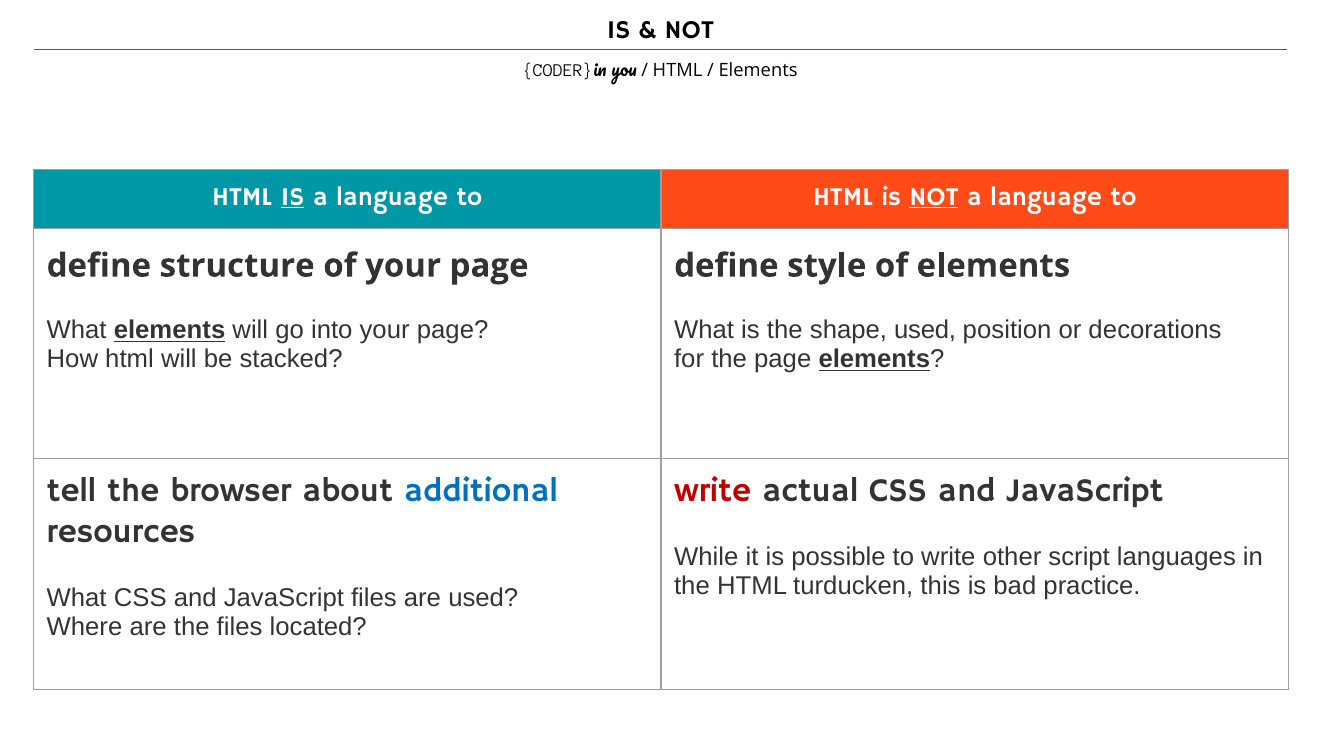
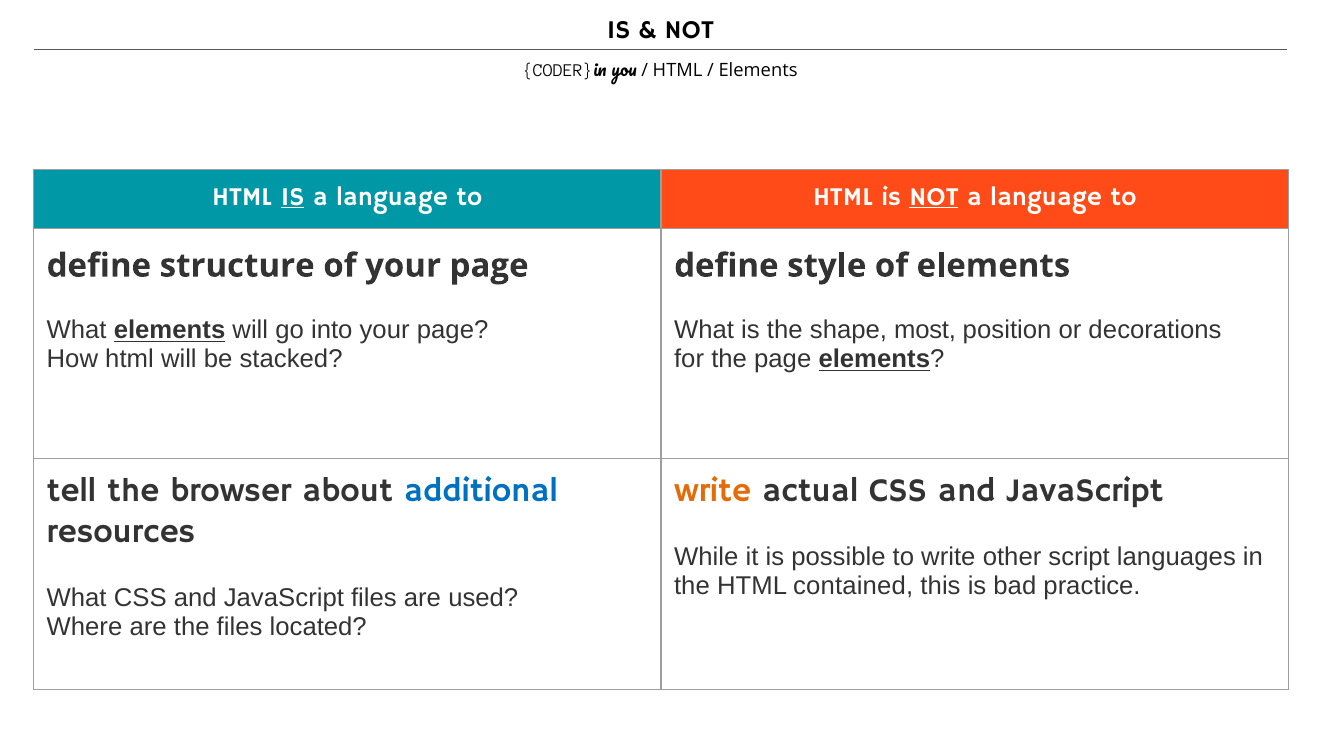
shape used: used -> most
write at (713, 491) colour: red -> orange
turducken: turducken -> contained
